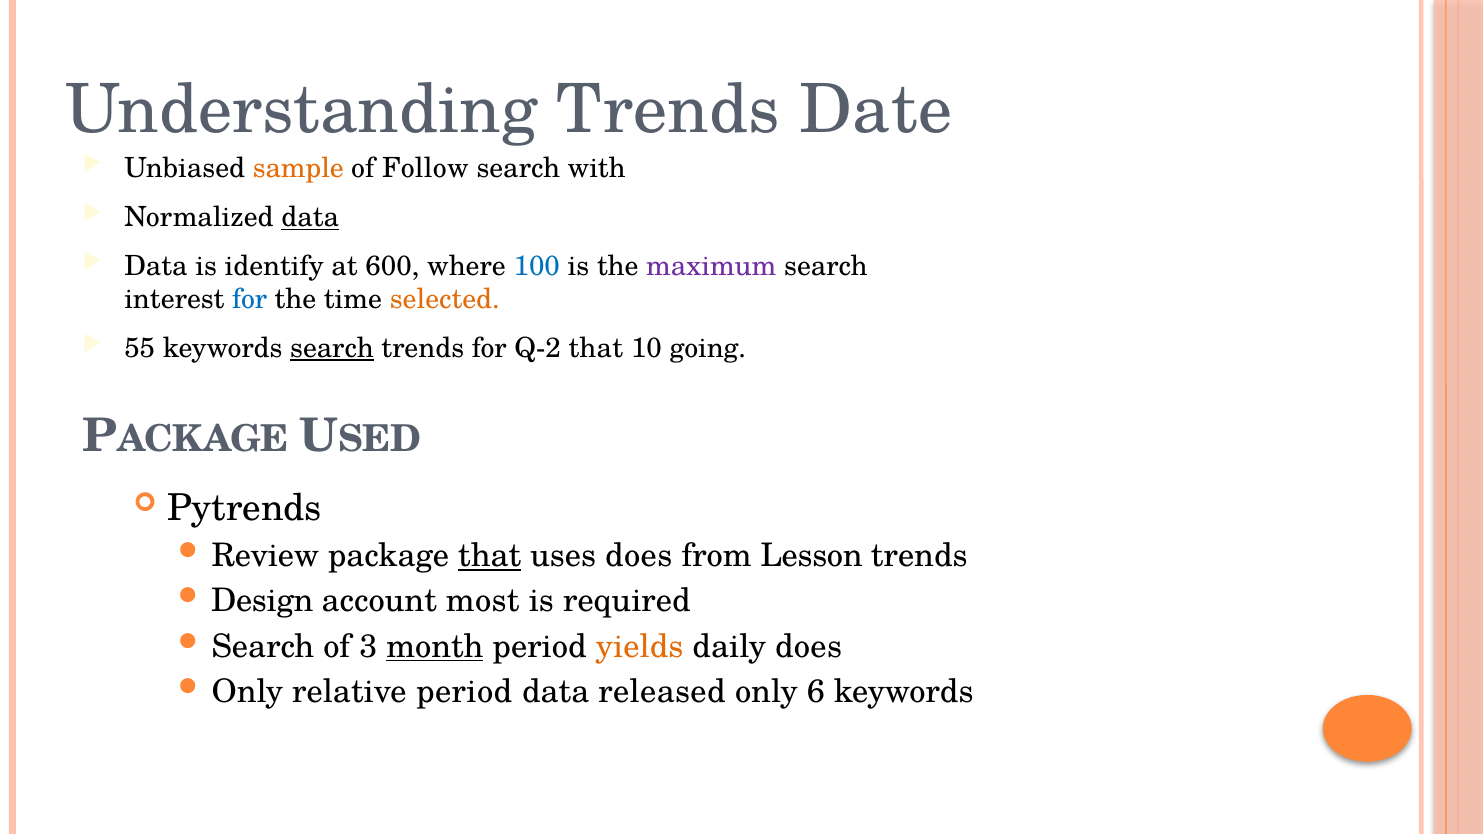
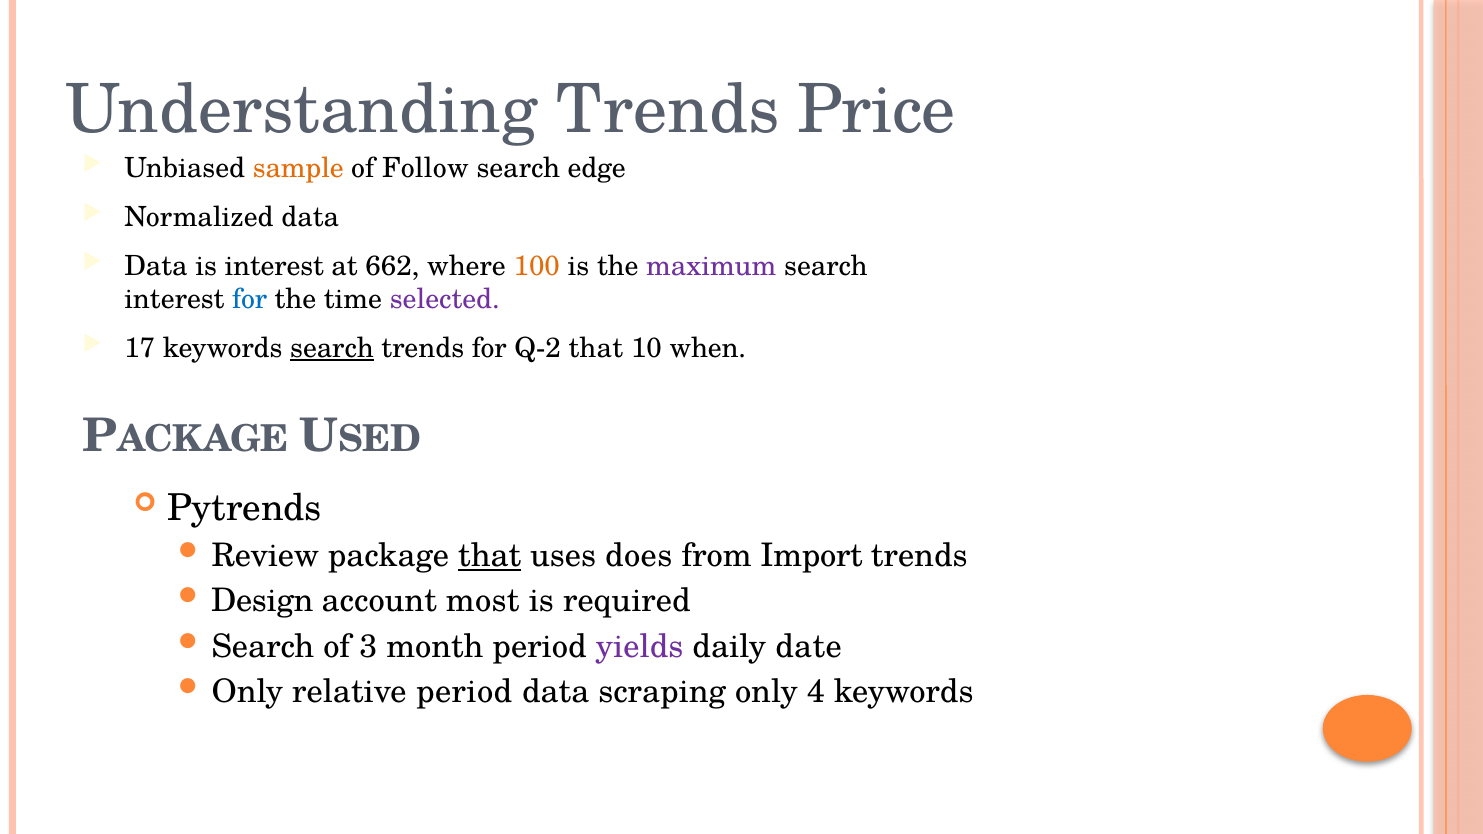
Date: Date -> Price
with: with -> edge
data at (310, 217) underline: present -> none
is identify: identify -> interest
600: 600 -> 662
100 colour: blue -> orange
selected colour: orange -> purple
55: 55 -> 17
going: going -> when
Lesson: Lesson -> Import
month underline: present -> none
yields colour: orange -> purple
daily does: does -> date
released: released -> scraping
6: 6 -> 4
